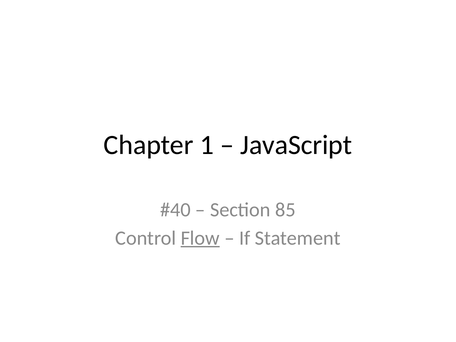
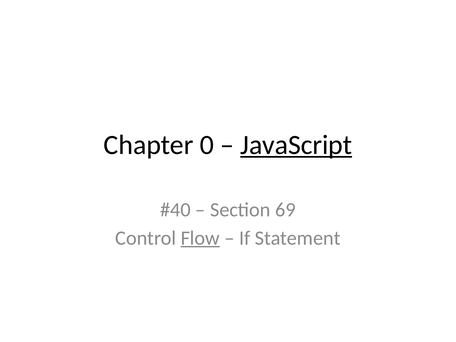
1: 1 -> 0
JavaScript underline: none -> present
85: 85 -> 69
